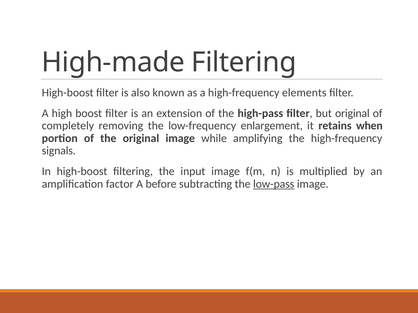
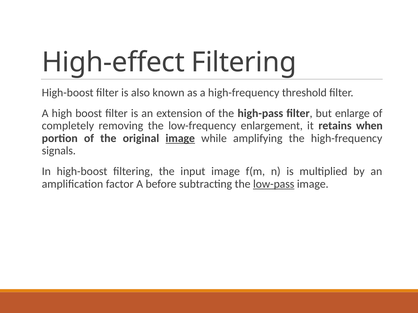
High-made: High-made -> High-effect
elements: elements -> threshold
but original: original -> enlarge
image at (180, 138) underline: none -> present
